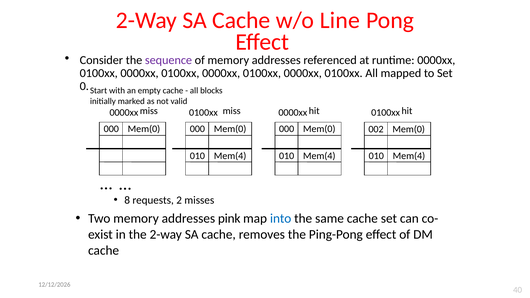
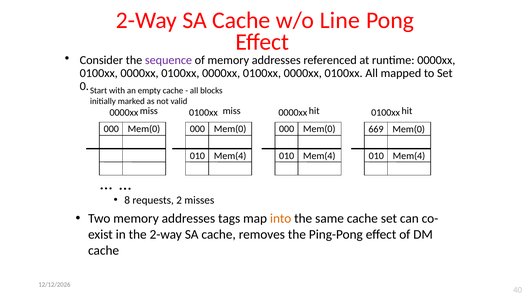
002: 002 -> 669
pink: pink -> tags
into colour: blue -> orange
